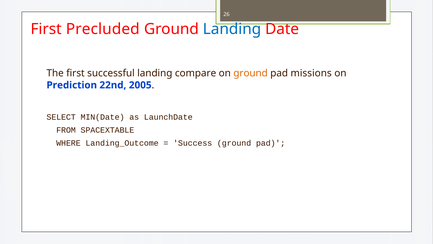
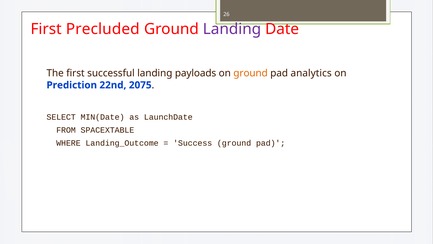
Landing at (232, 29) colour: blue -> purple
compare: compare -> payloads
missions: missions -> analytics
2005: 2005 -> 2075
